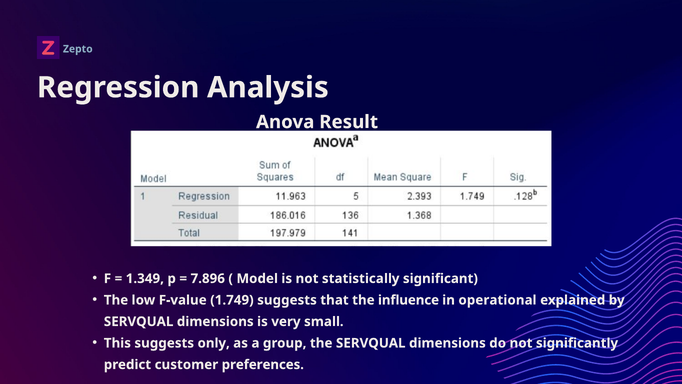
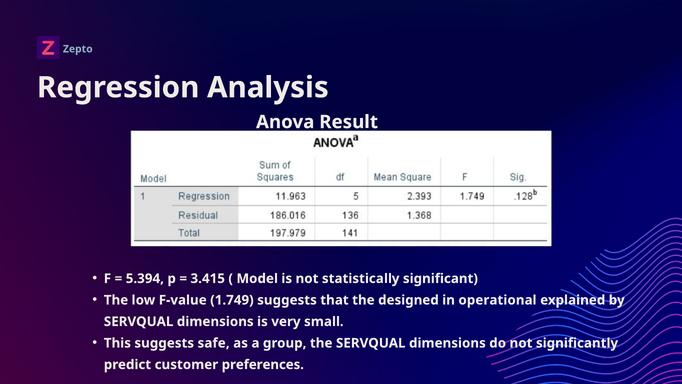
1.349: 1.349 -> 5.394
7.896: 7.896 -> 3.415
influence: influence -> designed
only: only -> safe
